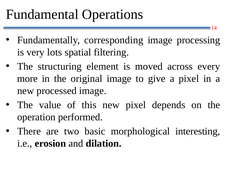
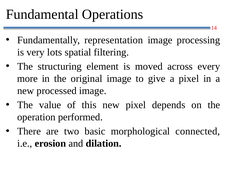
corresponding: corresponding -> representation
interesting: interesting -> connected
